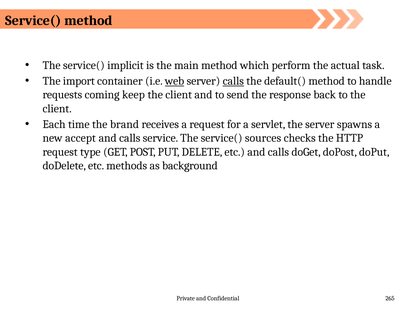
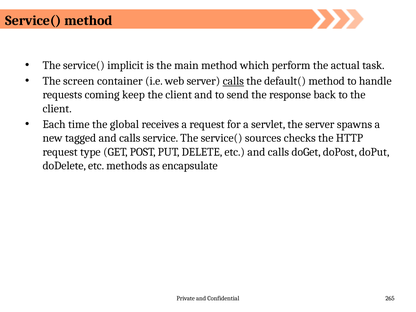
import: import -> screen
web underline: present -> none
brand: brand -> global
accept: accept -> tagged
background: background -> encapsulate
